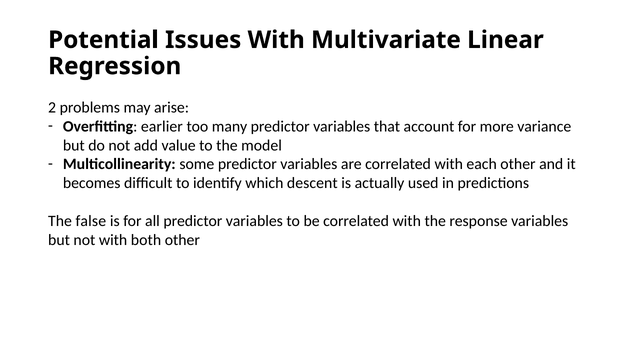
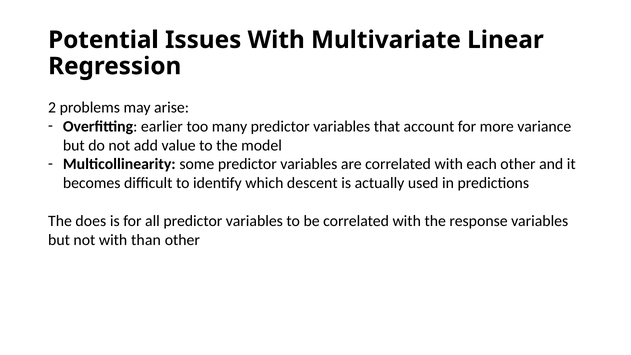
false: false -> does
both: both -> than
